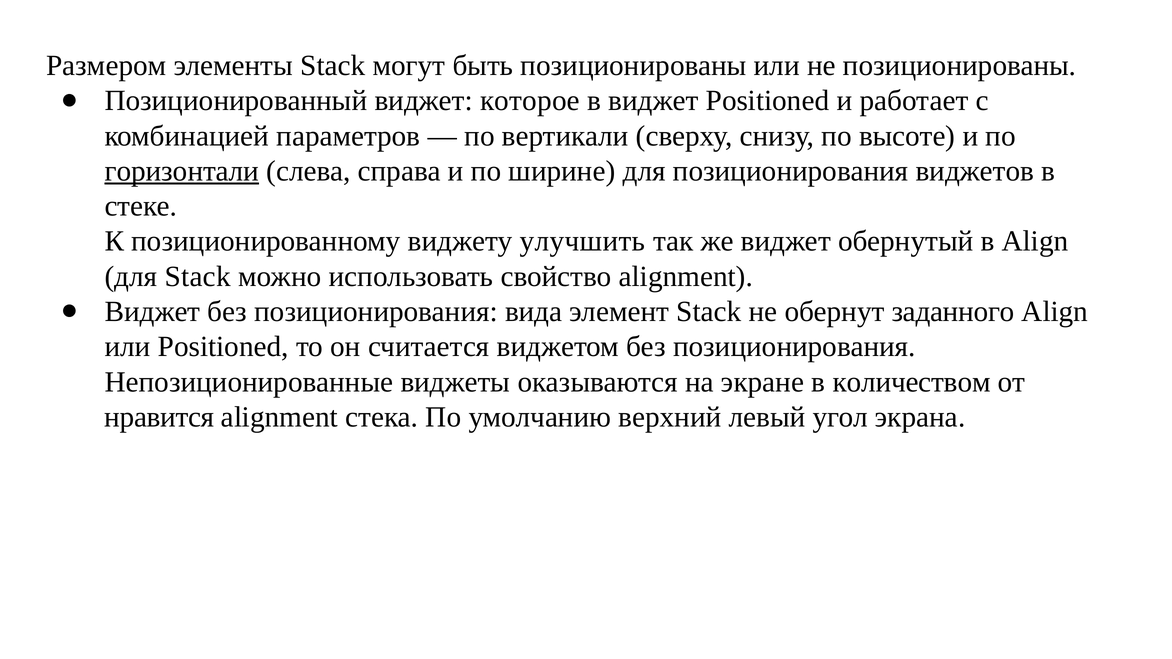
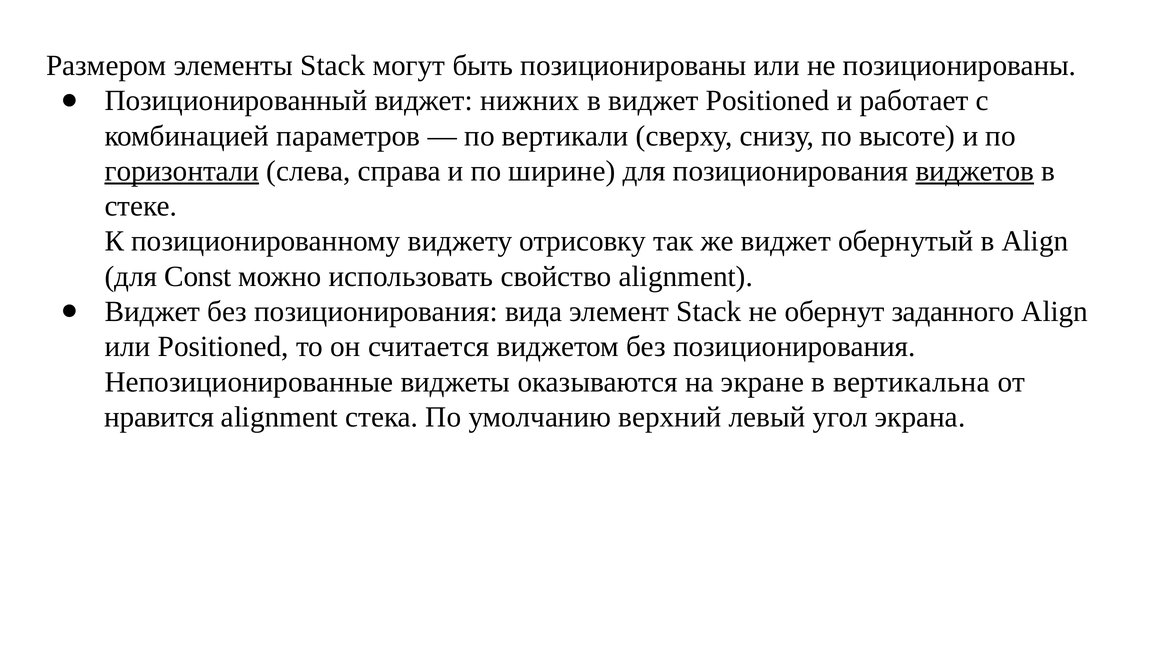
которое: которое -> нижних
виджетов underline: none -> present
улучшить: улучшить -> отрисовку
для Stack: Stack -> Const
количеством: количеством -> вертикальна
